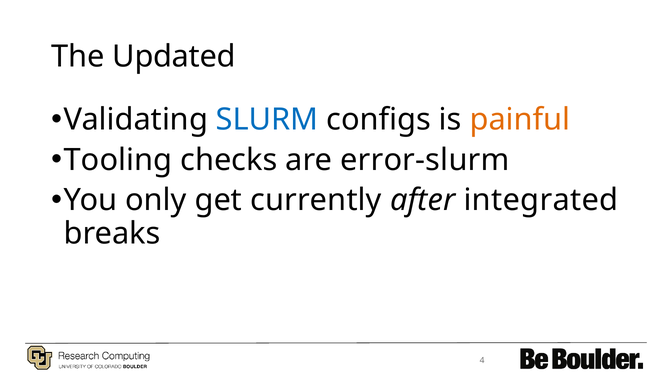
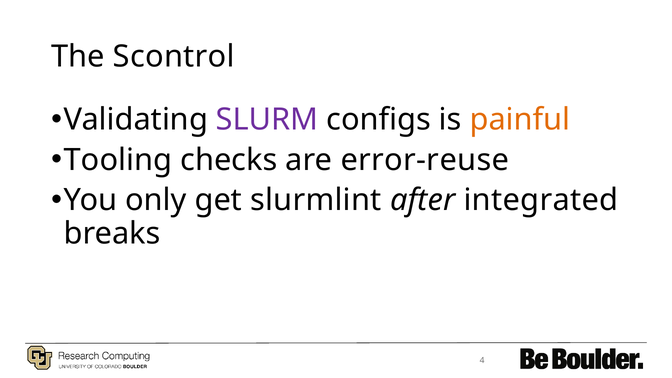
Updated: Updated -> Scontrol
SLURM colour: blue -> purple
error-slurm: error-slurm -> error-reuse
currently: currently -> slurmlint
